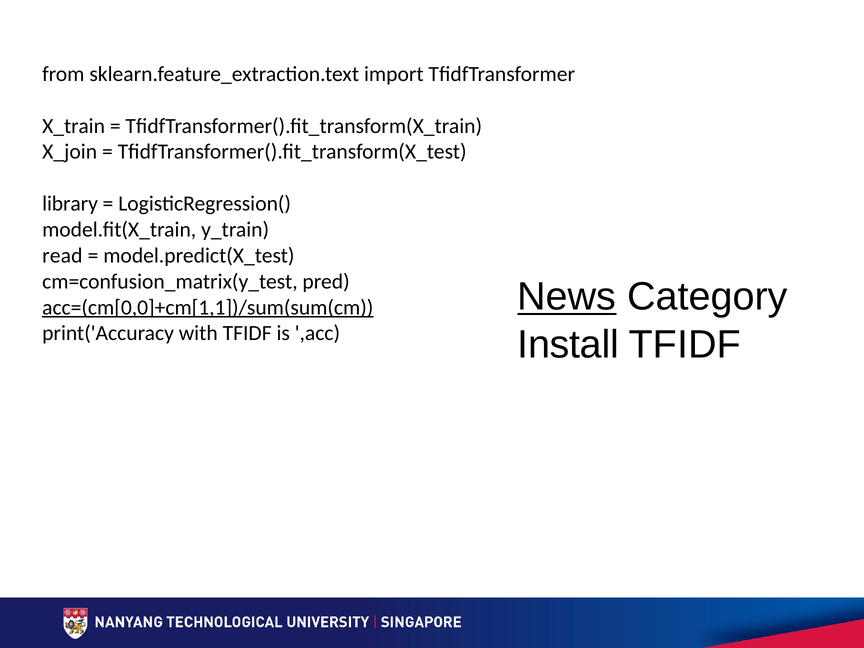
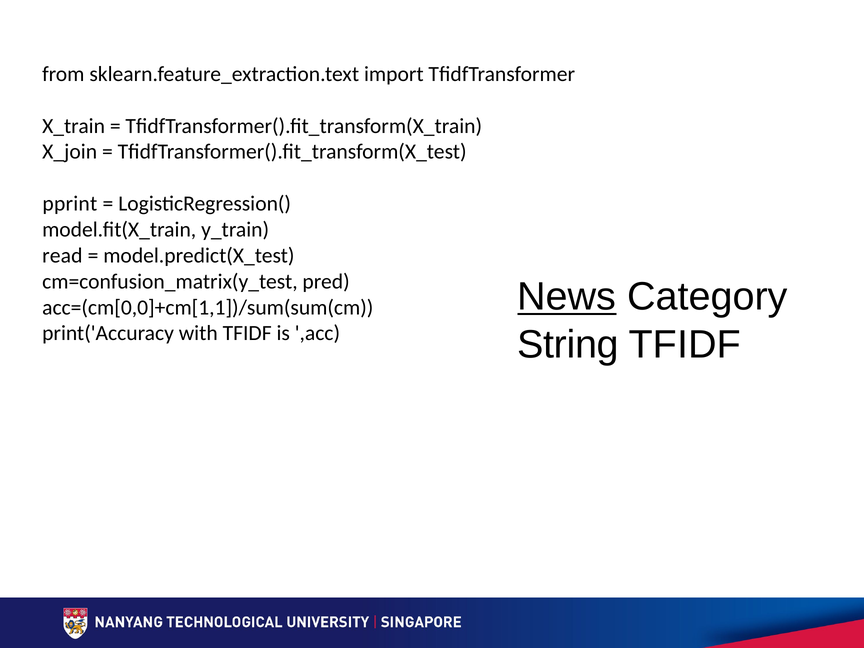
library: library -> pprint
acc=(cm[0,0]+cm[1,1])/sum(sum(cm underline: present -> none
Install: Install -> String
